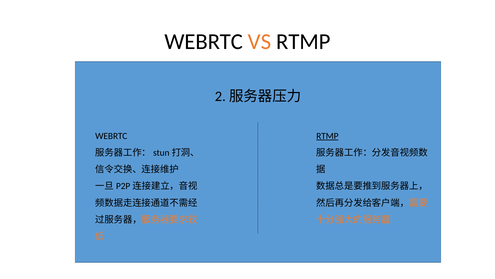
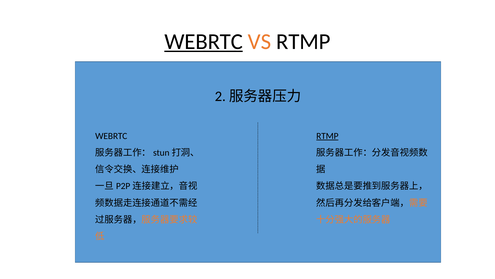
WEBRTC at (204, 42) underline: none -> present
